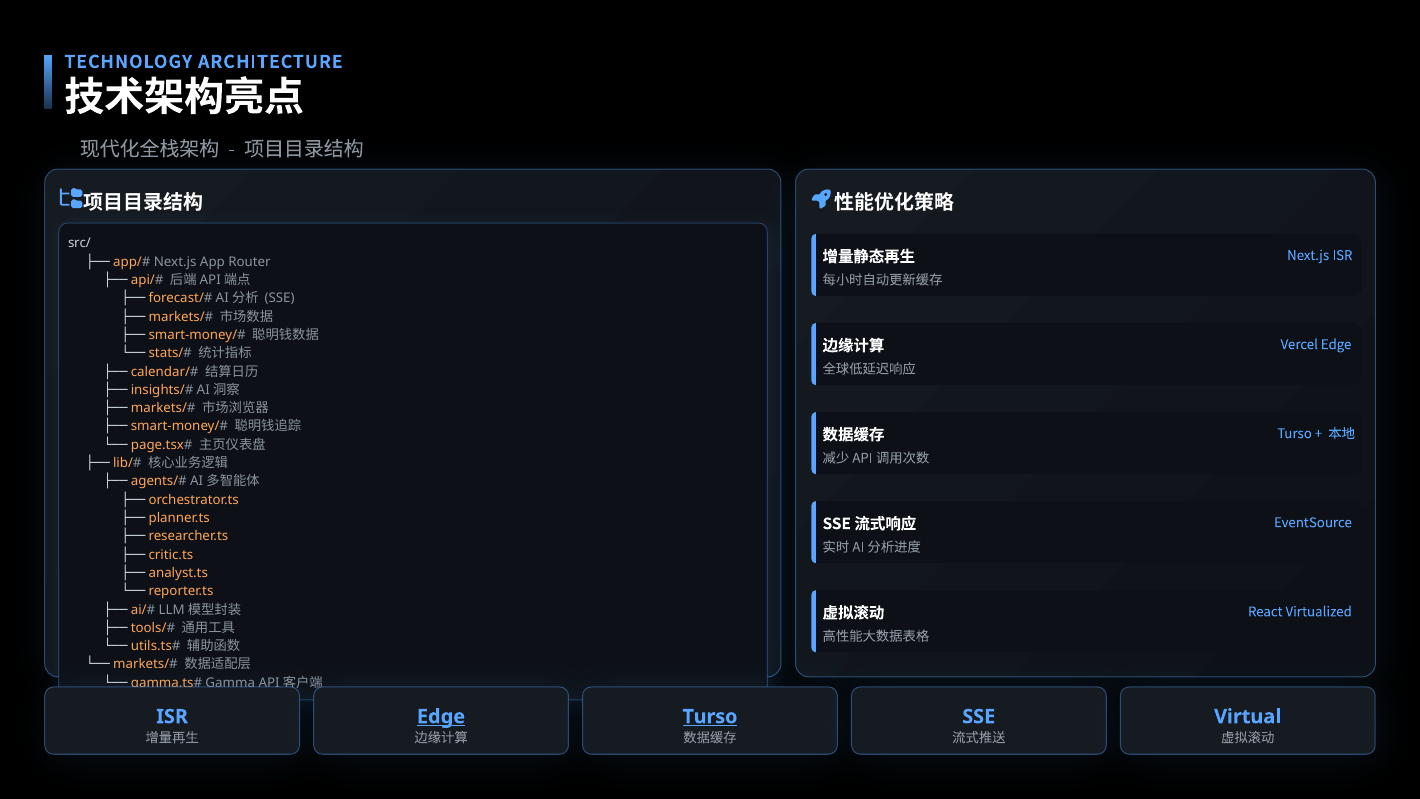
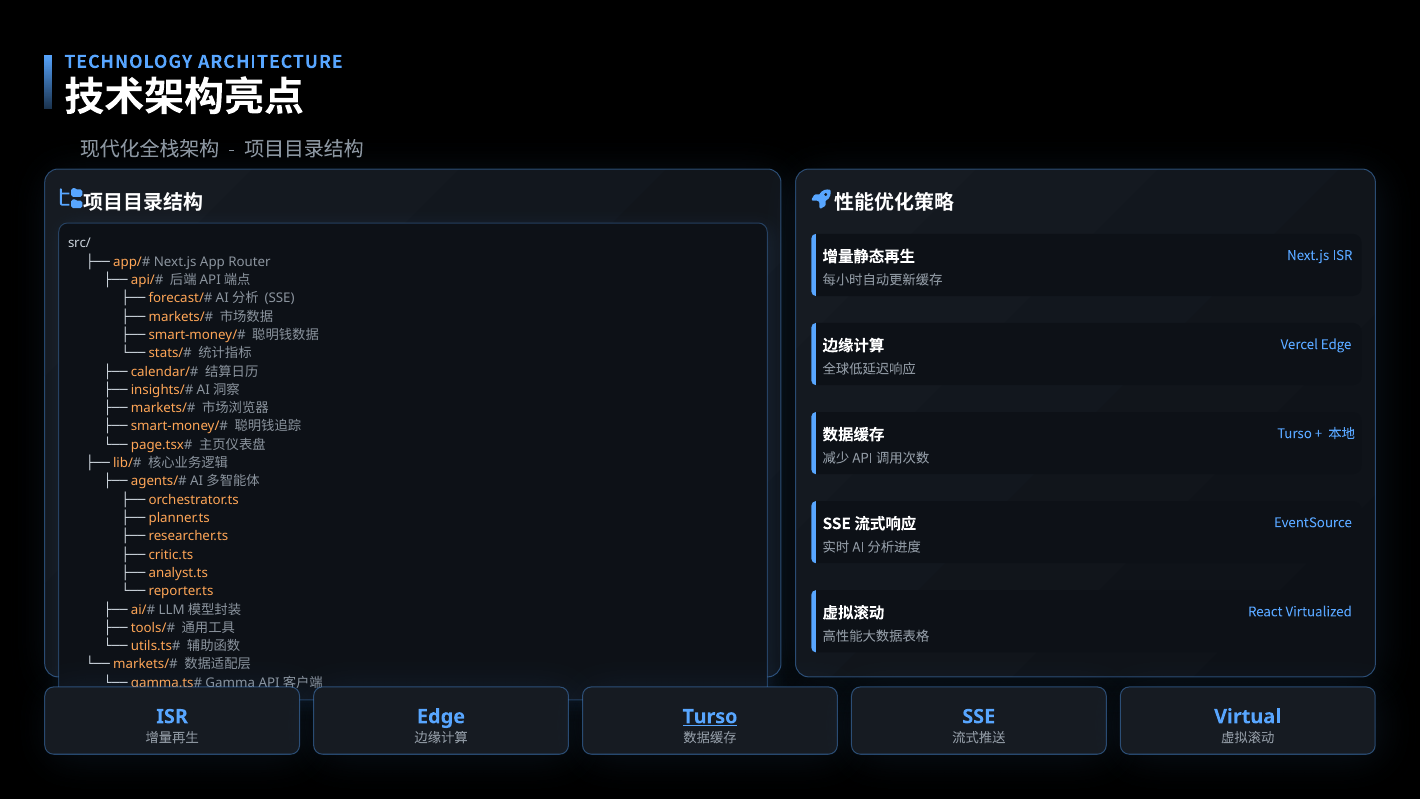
Edge at (441, 716) underline: present -> none
